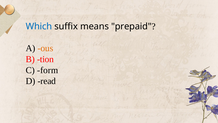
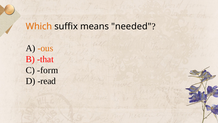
Which colour: blue -> orange
prepaid: prepaid -> needed
tion: tion -> that
